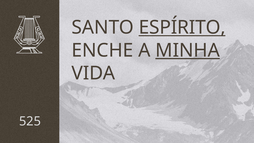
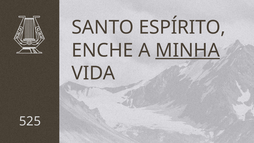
ESPÍRITO underline: present -> none
